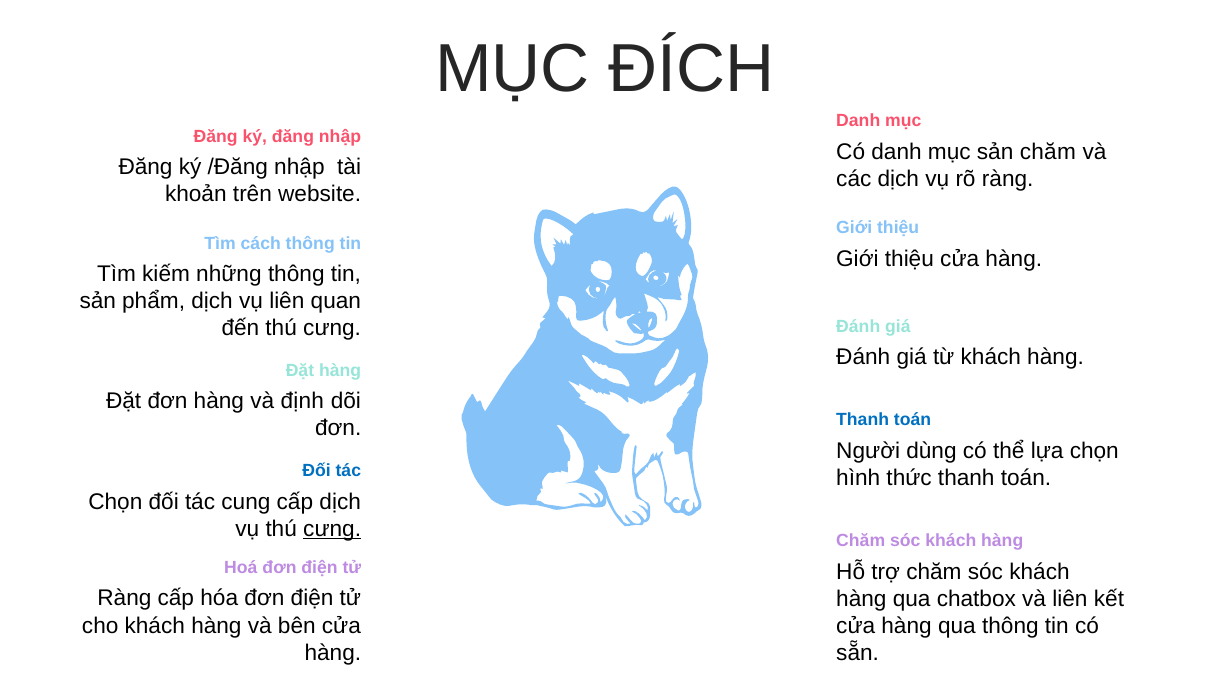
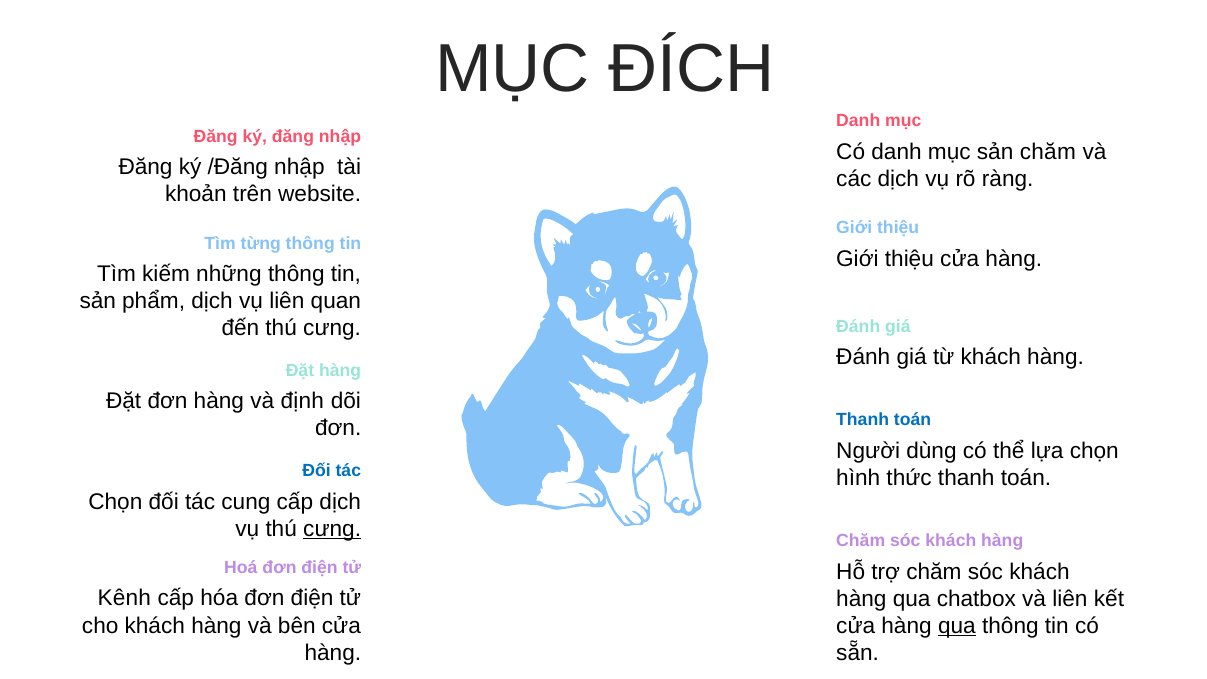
cách: cách -> từng
Ràng at (124, 598): Ràng -> Kênh
qua at (957, 626) underline: none -> present
